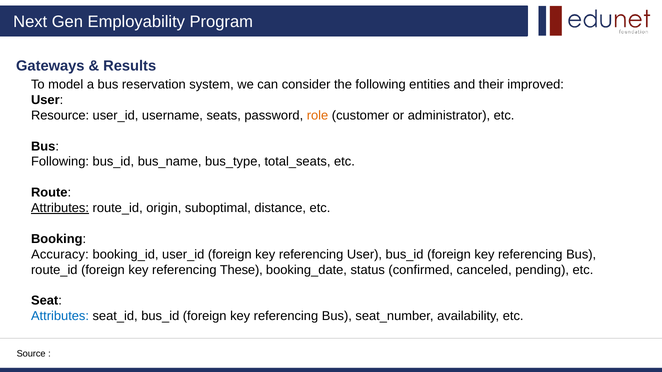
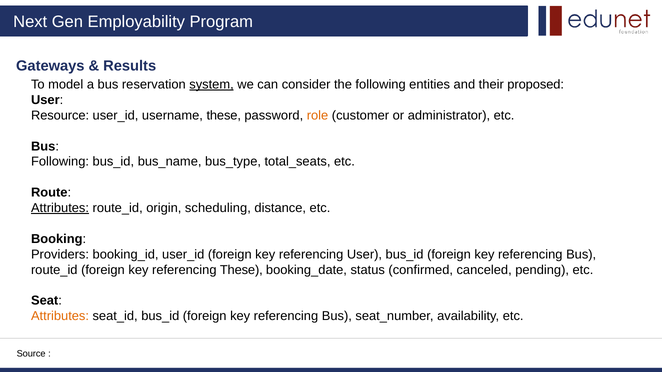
system underline: none -> present
improved: improved -> proposed
username seats: seats -> these
suboptimal: suboptimal -> scheduling
Accuracy: Accuracy -> Providers
Attributes at (60, 316) colour: blue -> orange
